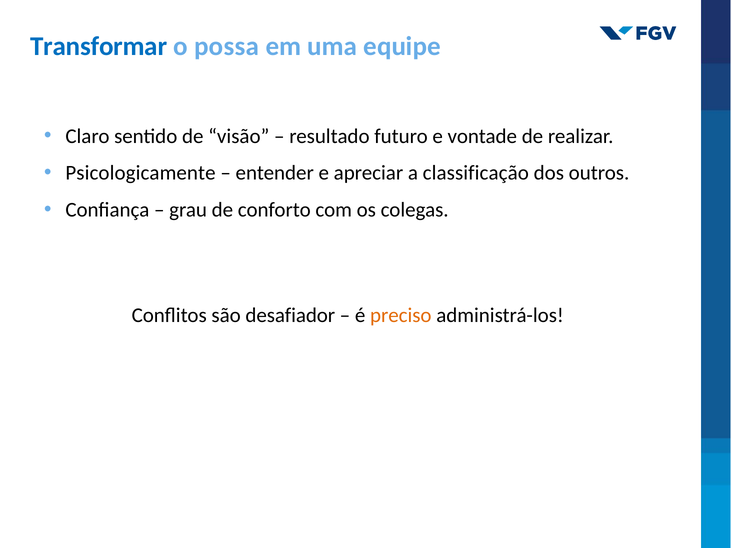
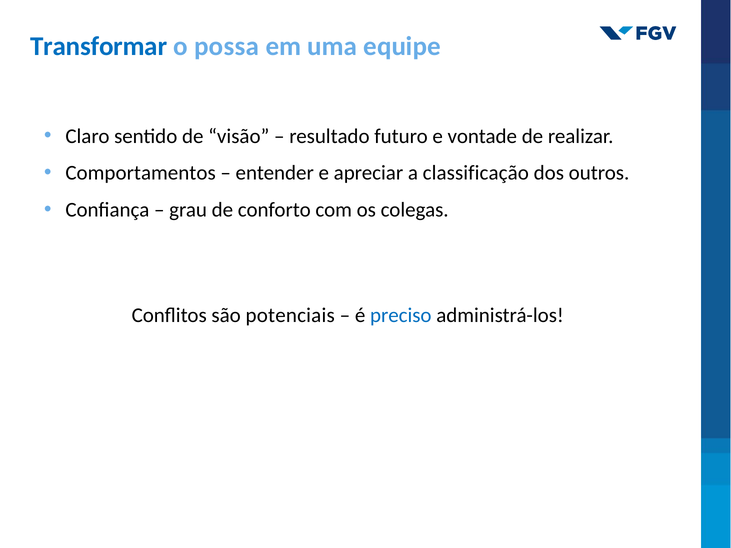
Psicologicamente: Psicologicamente -> Comportamentos
desafiador: desafiador -> potenciais
preciso colour: orange -> blue
